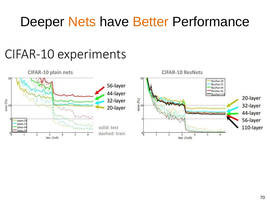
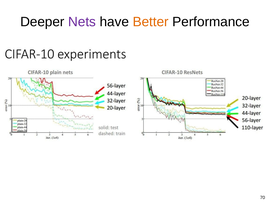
Nets colour: orange -> purple
